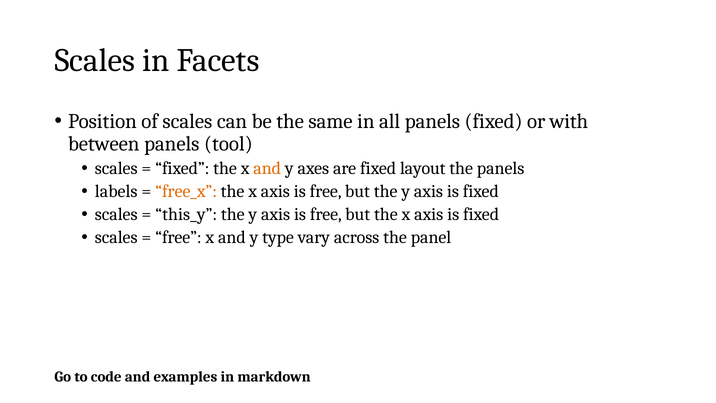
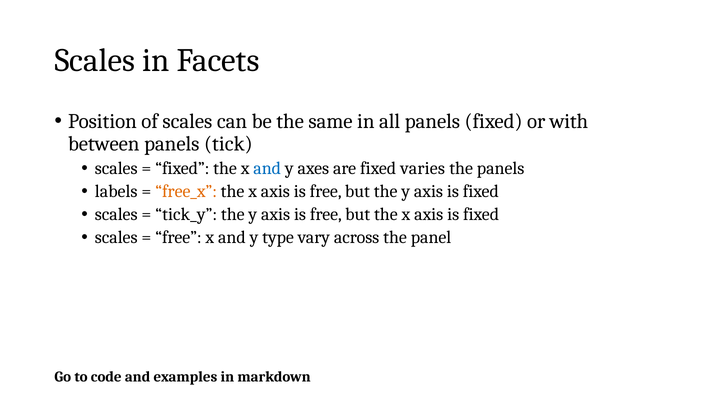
tool: tool -> tick
and at (267, 168) colour: orange -> blue
layout: layout -> varies
this_y: this_y -> tick_y
